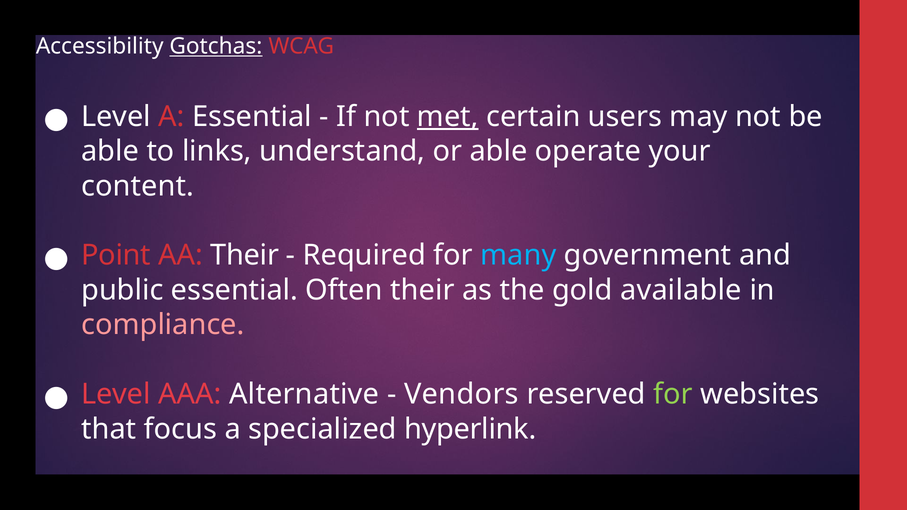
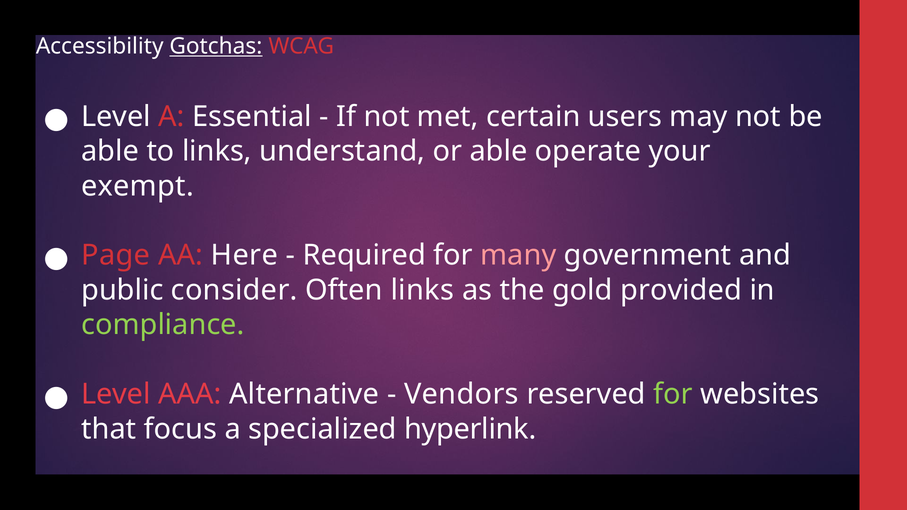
met underline: present -> none
content: content -> exempt
Point: Point -> Page
AA Their: Their -> Here
many colour: light blue -> pink
public essential: essential -> consider
Often their: their -> links
available: available -> provided
compliance colour: pink -> light green
